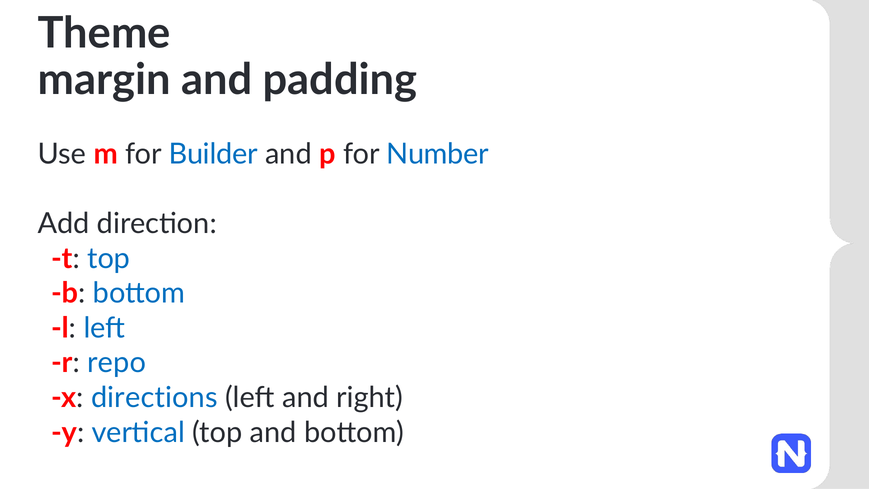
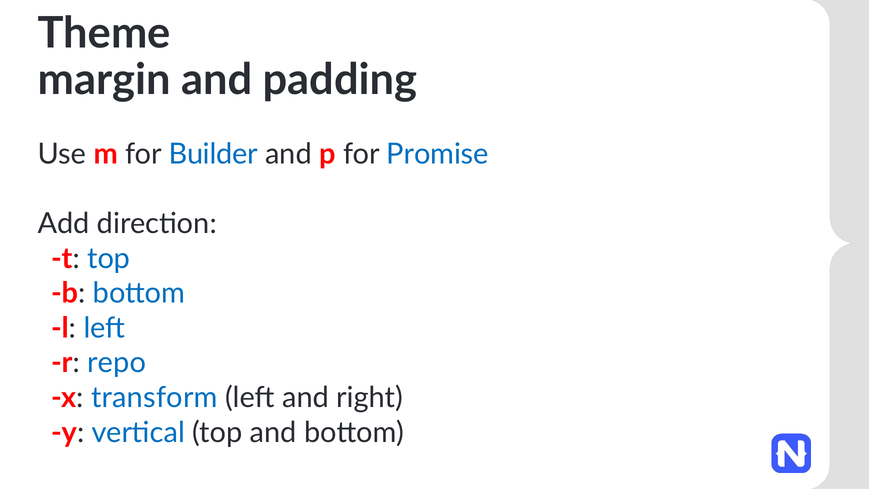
Number: Number -> Promise
directions: directions -> transform
